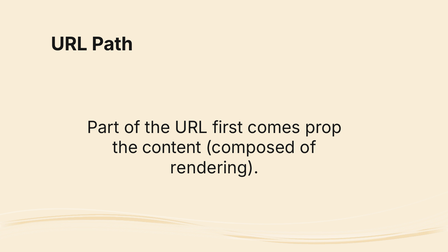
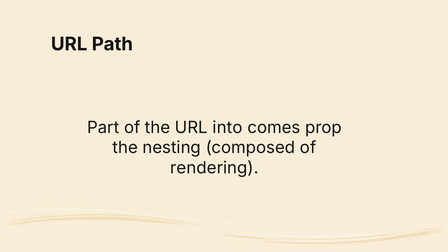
first: first -> into
content: content -> nesting
